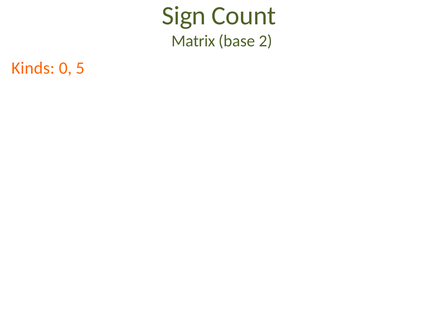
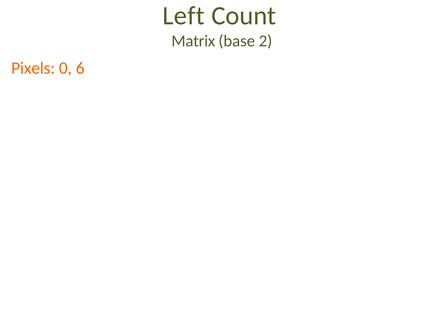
Sign: Sign -> Left
Kinds: Kinds -> Pixels
5: 5 -> 6
